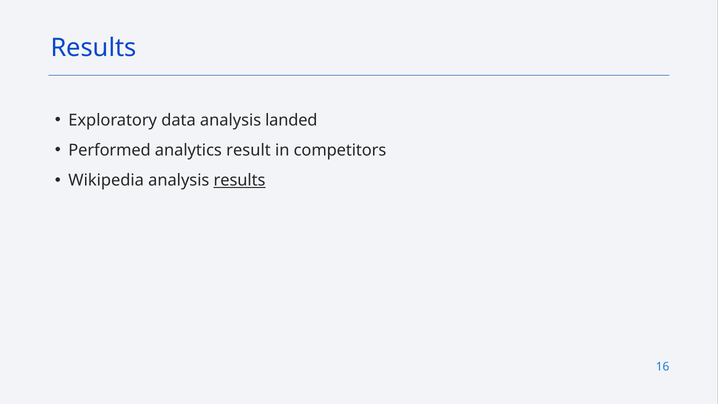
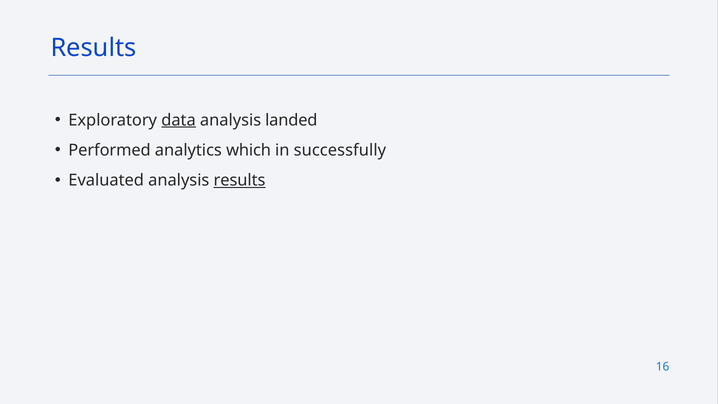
data underline: none -> present
result: result -> which
competitors: competitors -> successfully
Wikipedia: Wikipedia -> Evaluated
